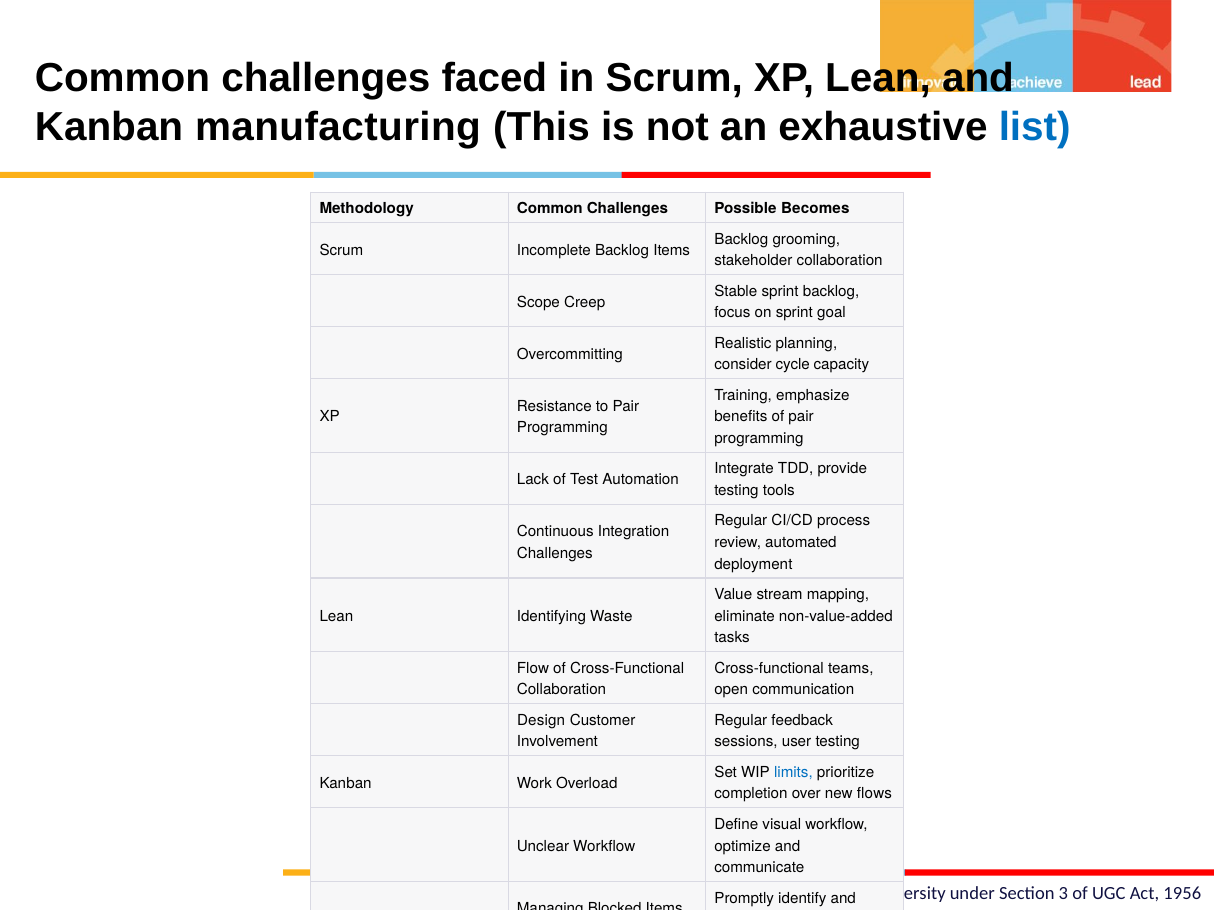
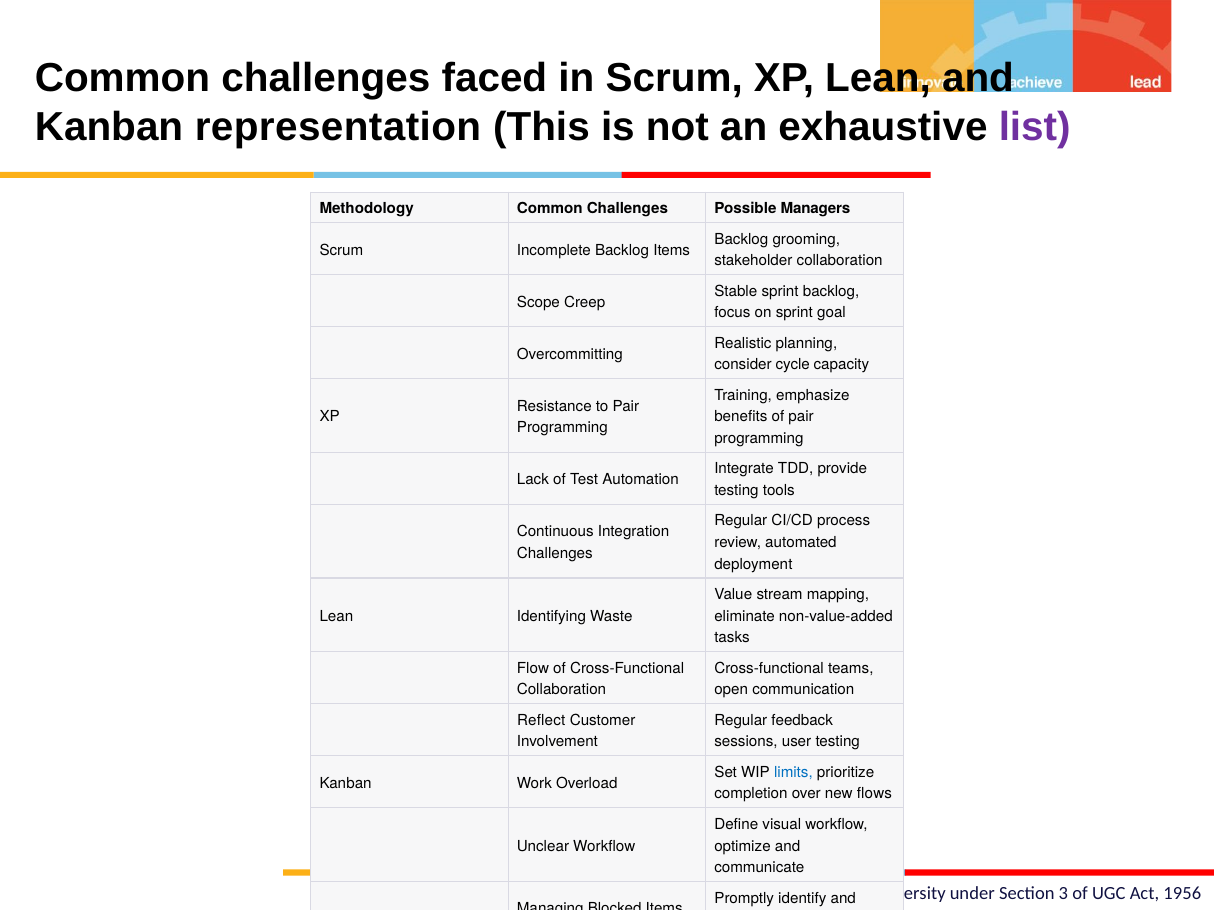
manufacturing: manufacturing -> representation
list colour: blue -> purple
Becomes: Becomes -> Managers
Design: Design -> Reflect
